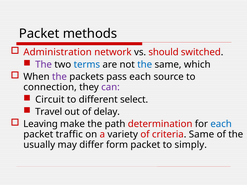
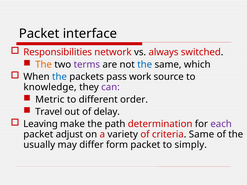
methods: methods -> interface
Administration: Administration -> Responsibilities
should: should -> always
The at (44, 65) colour: purple -> orange
terms colour: blue -> purple
the at (59, 77) colour: purple -> blue
pass each: each -> work
connection: connection -> knowledge
Circuit: Circuit -> Metric
select: select -> order
each at (221, 124) colour: blue -> purple
traffic: traffic -> adjust
